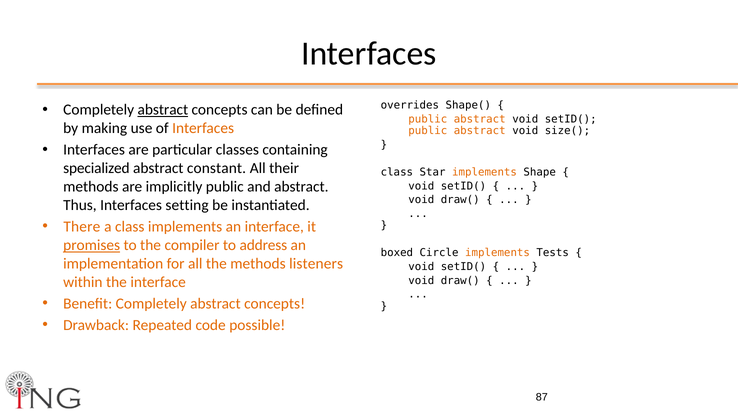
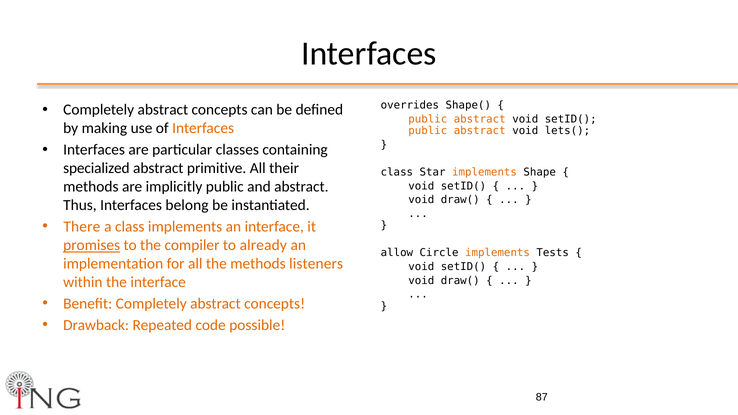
abstract at (163, 110) underline: present -> none
size(: size( -> lets(
constant: constant -> primitive
setting: setting -> belong
address: address -> already
boxed: boxed -> allow
